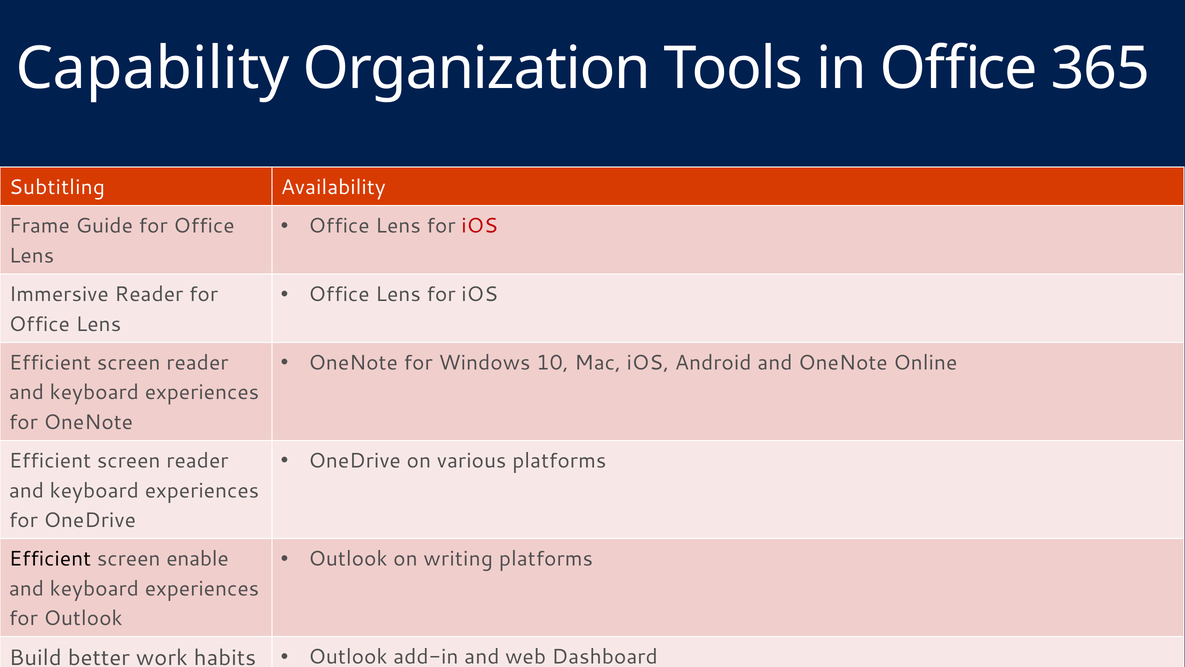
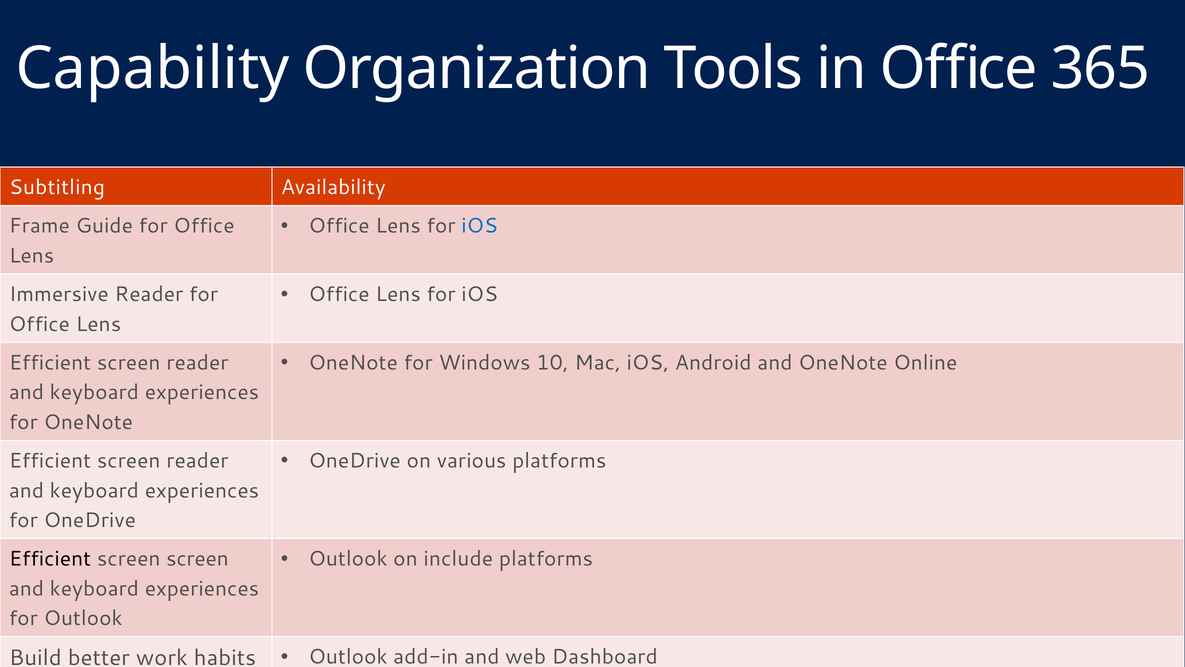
iOS at (480, 226) colour: red -> blue
writing: writing -> include
screen enable: enable -> screen
